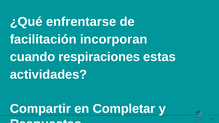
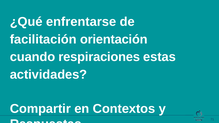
incorporan: incorporan -> orientación
Completar: Completar -> Contextos
